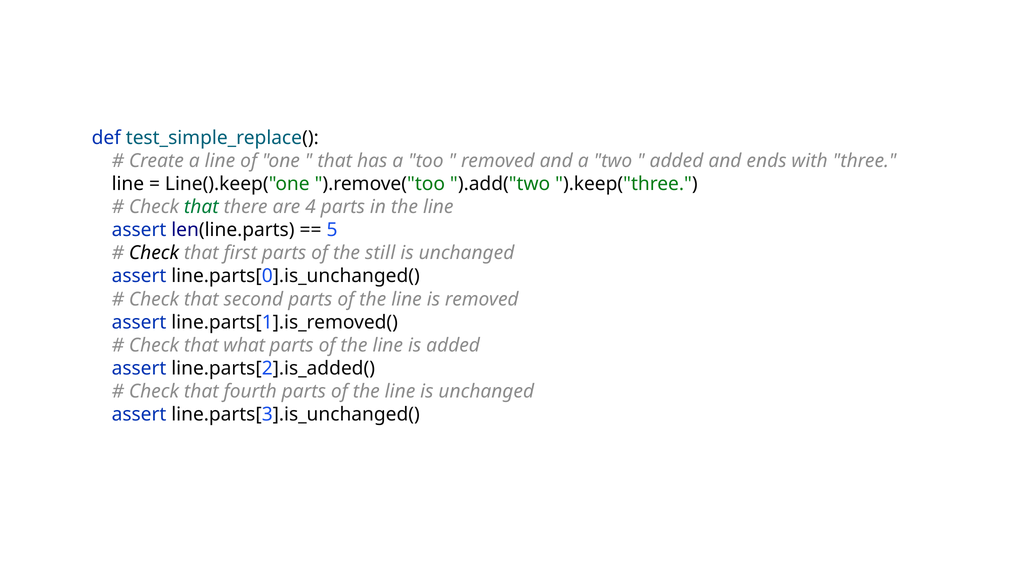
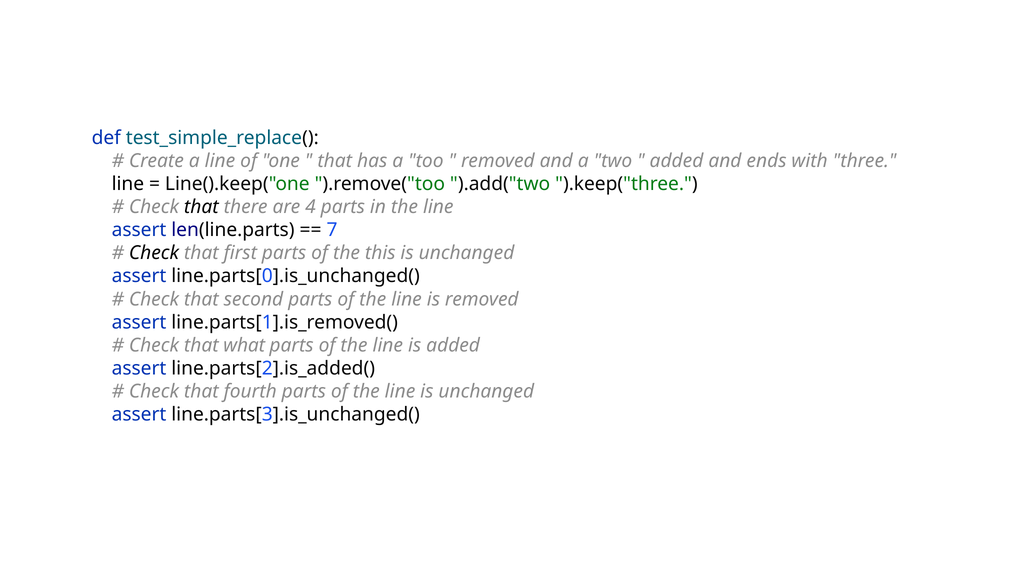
that at (201, 207) colour: green -> black
5: 5 -> 7
still: still -> this
